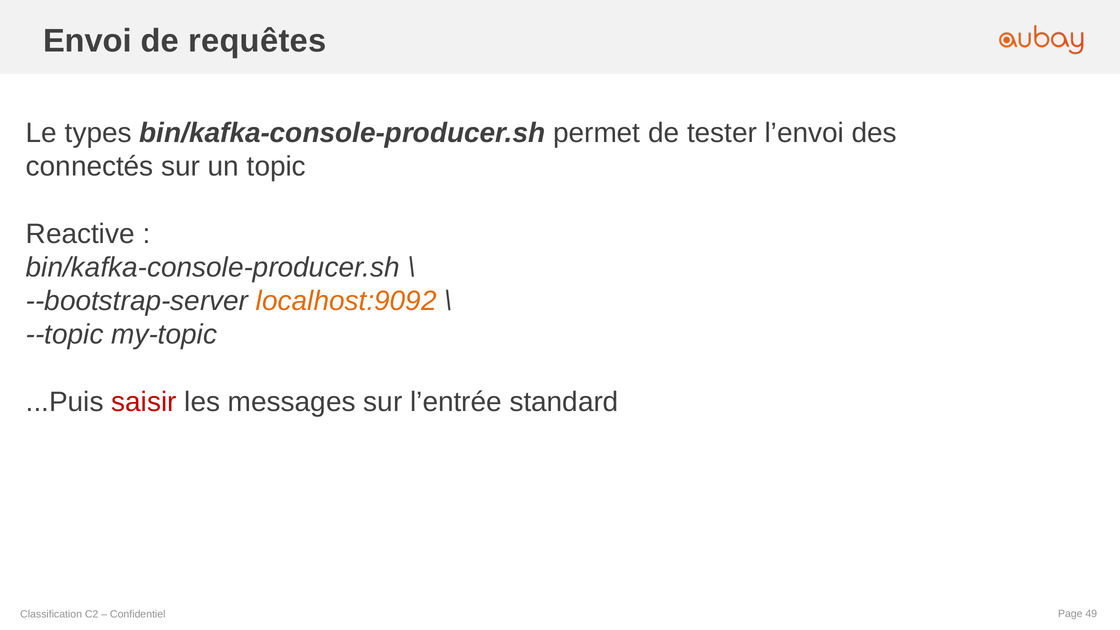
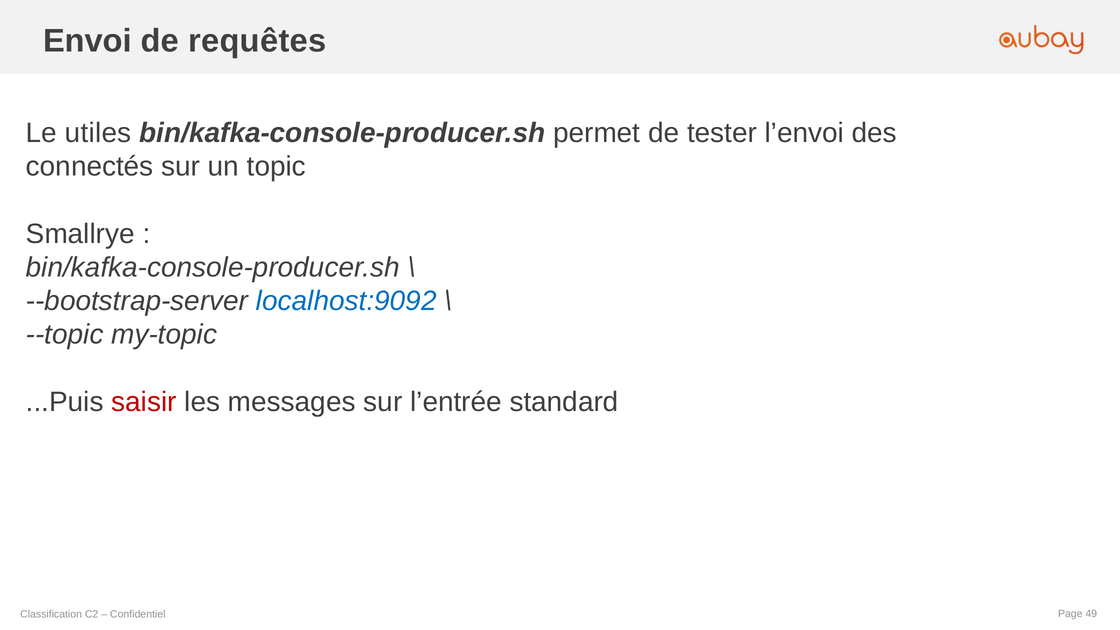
types: types -> utiles
Reactive: Reactive -> Smallrye
localhost:9092 colour: orange -> blue
